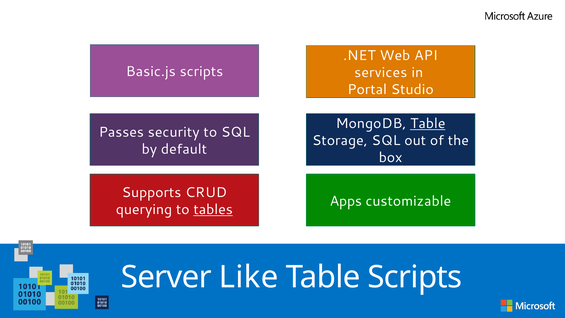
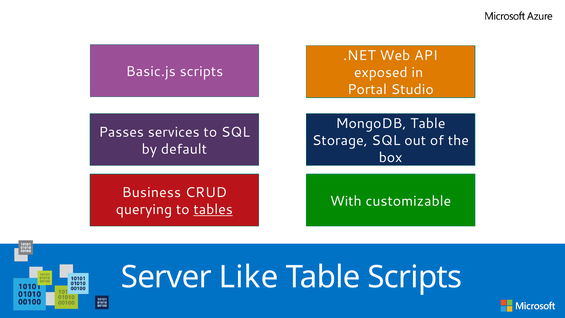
services: services -> exposed
Table at (428, 123) underline: present -> none
security: security -> services
Supports: Supports -> Business
Apps: Apps -> With
